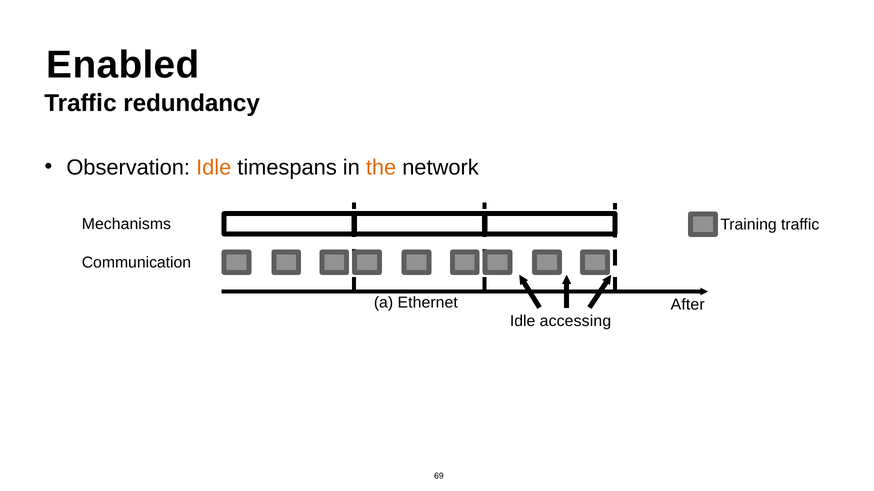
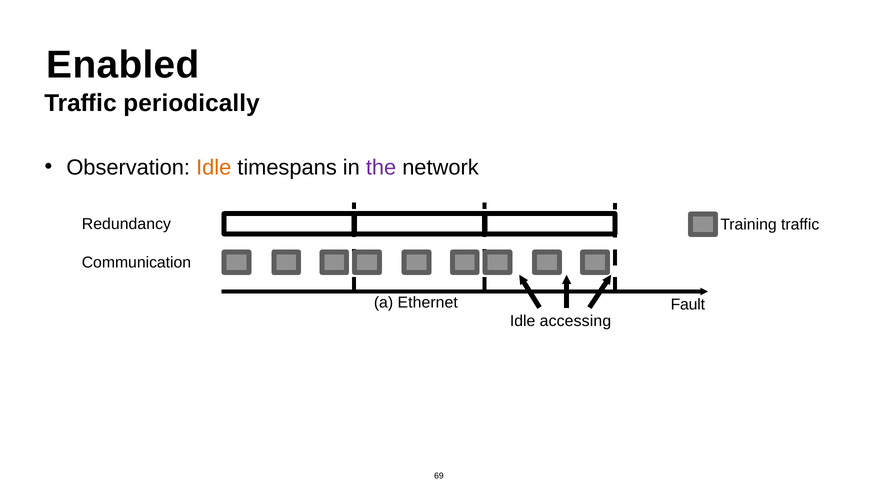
redundancy: redundancy -> periodically
the colour: orange -> purple
Mechanisms: Mechanisms -> Redundancy
After: After -> Fault
